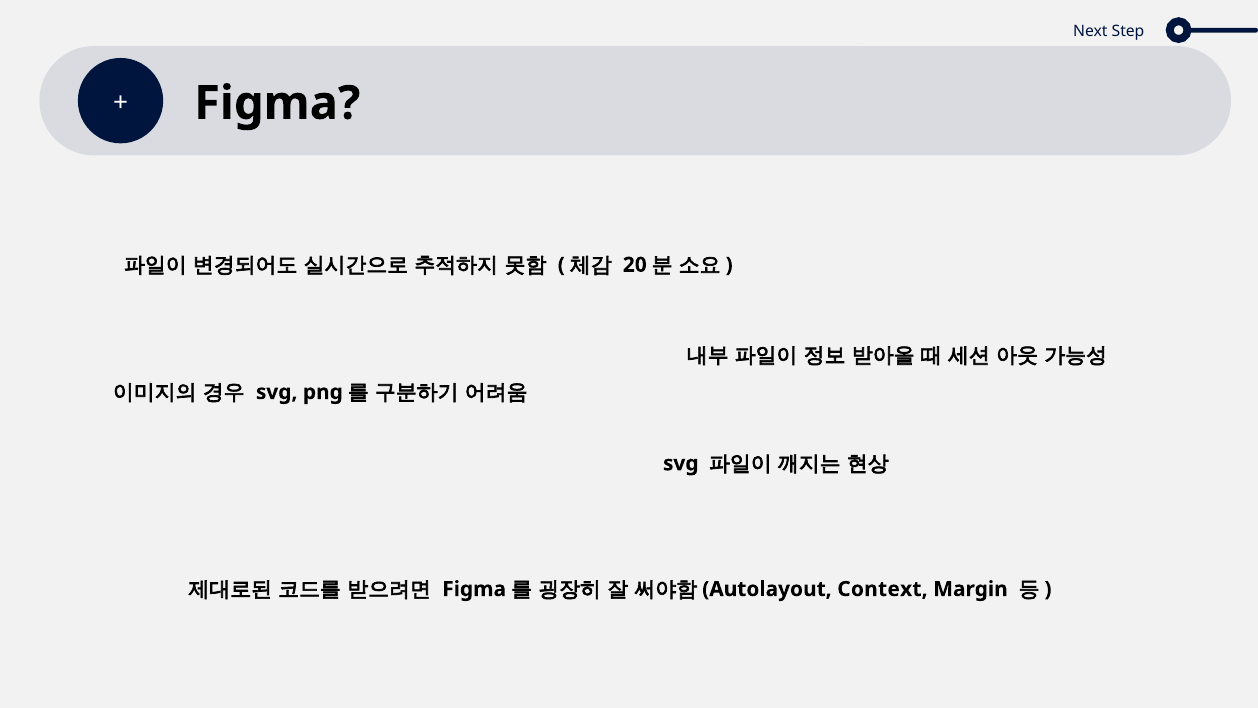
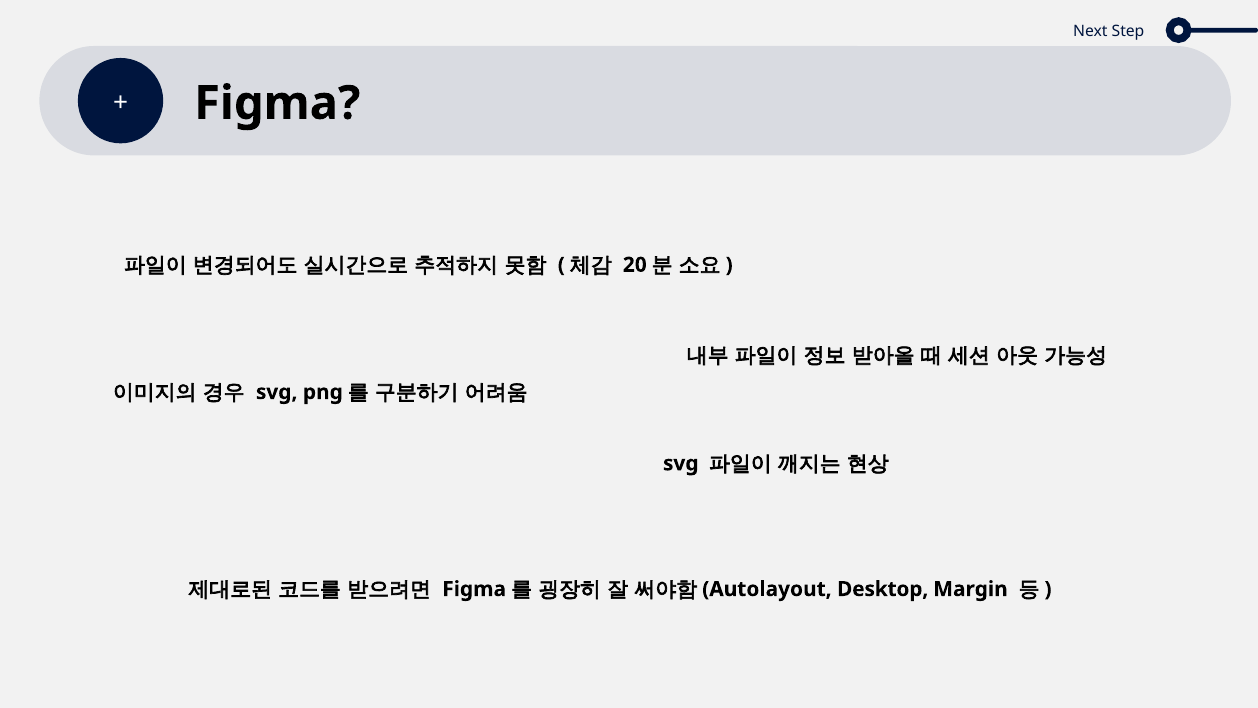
Context: Context -> Desktop
